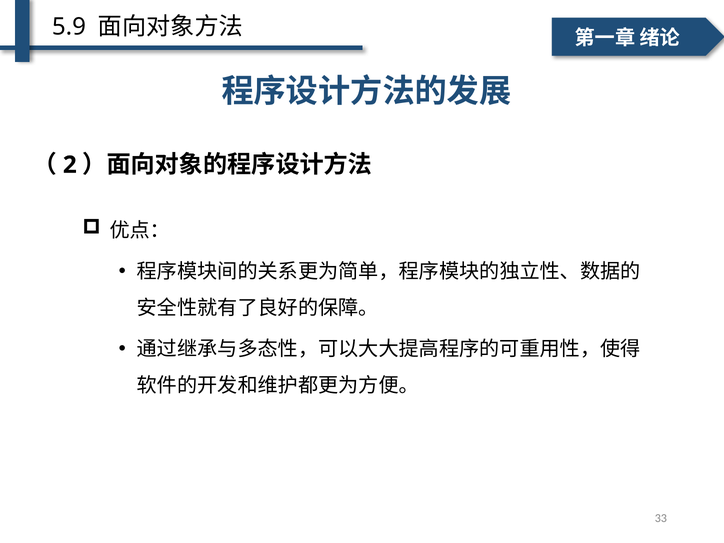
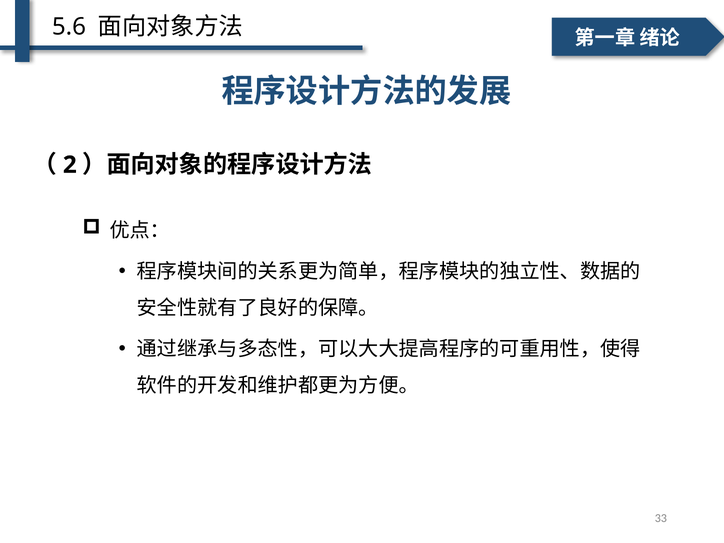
5.9: 5.9 -> 5.6
